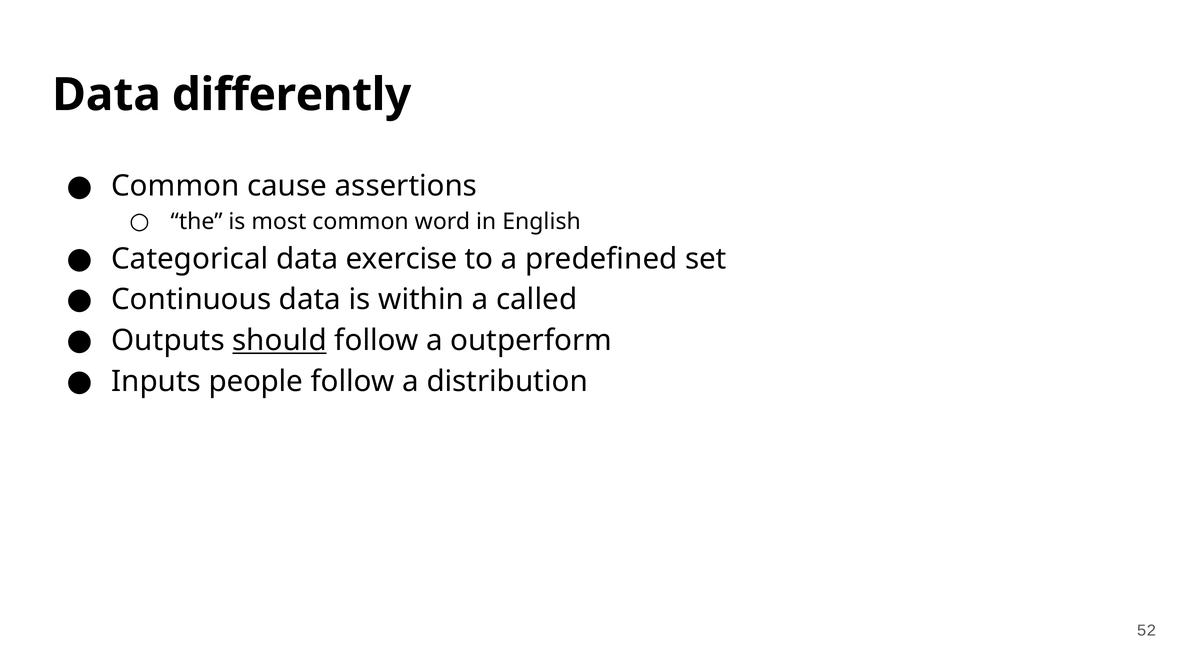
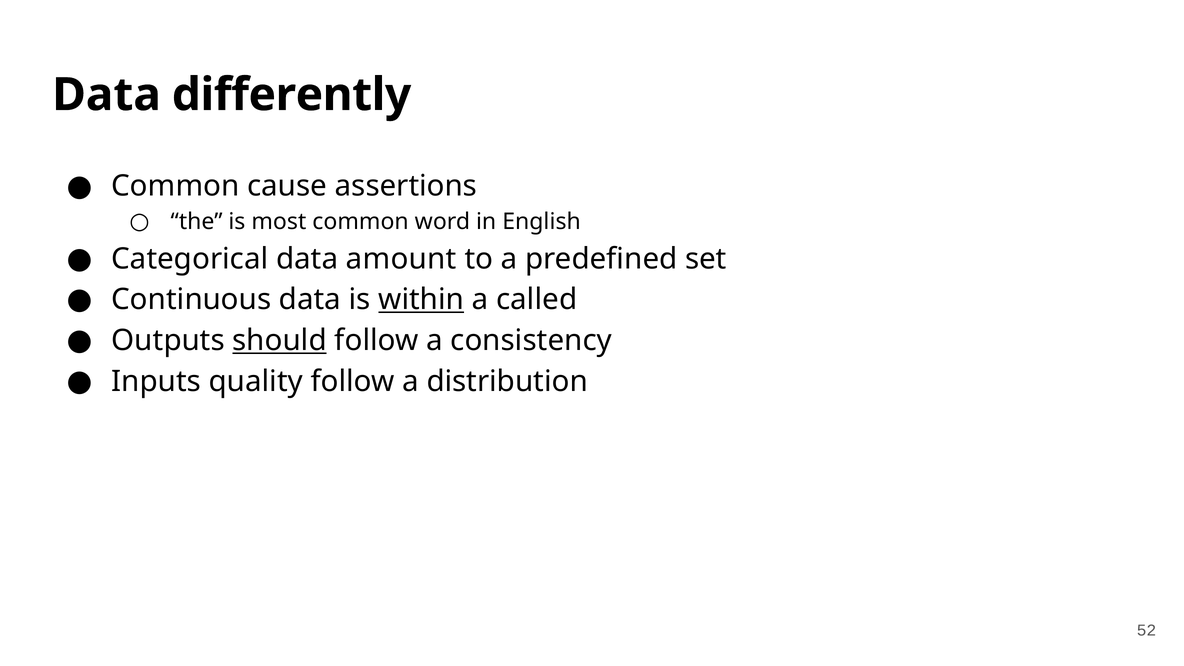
exercise: exercise -> amount
within underline: none -> present
outperform: outperform -> consistency
people: people -> quality
